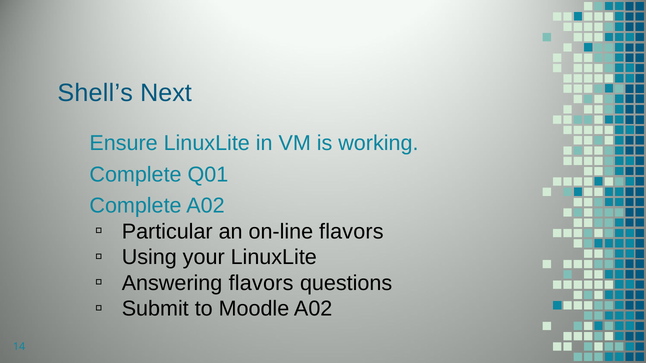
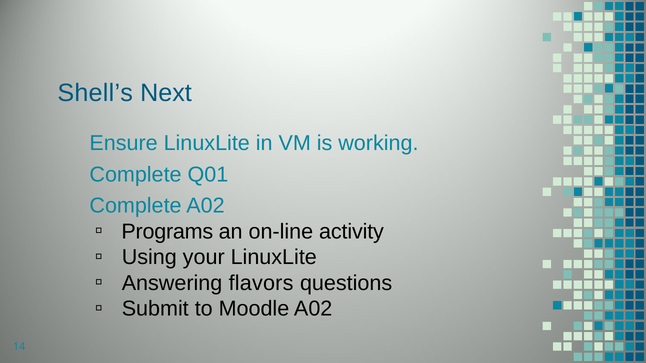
Particular: Particular -> Programs
on-line flavors: flavors -> activity
